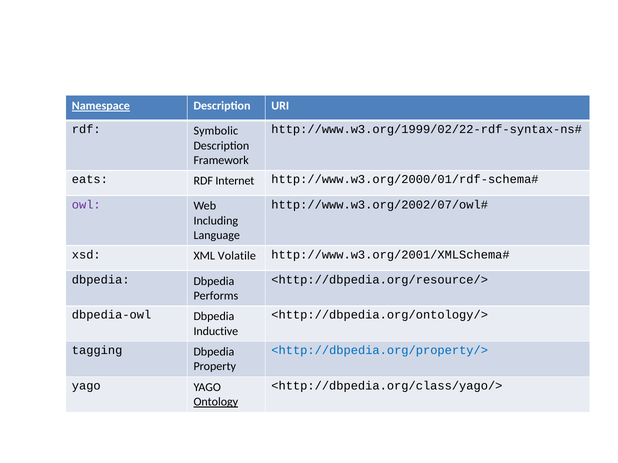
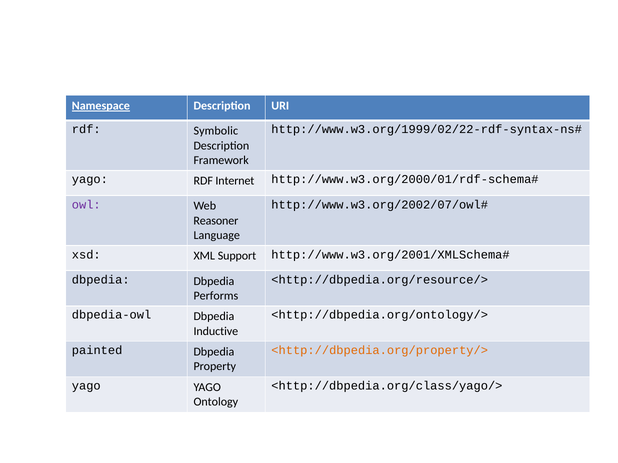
eats at (90, 180): eats -> yago
Including: Including -> Reasoner
Volatile: Volatile -> Support
tagging: tagging -> painted
<http://dbpedia.org/property/> colour: blue -> orange
Ontology underline: present -> none
